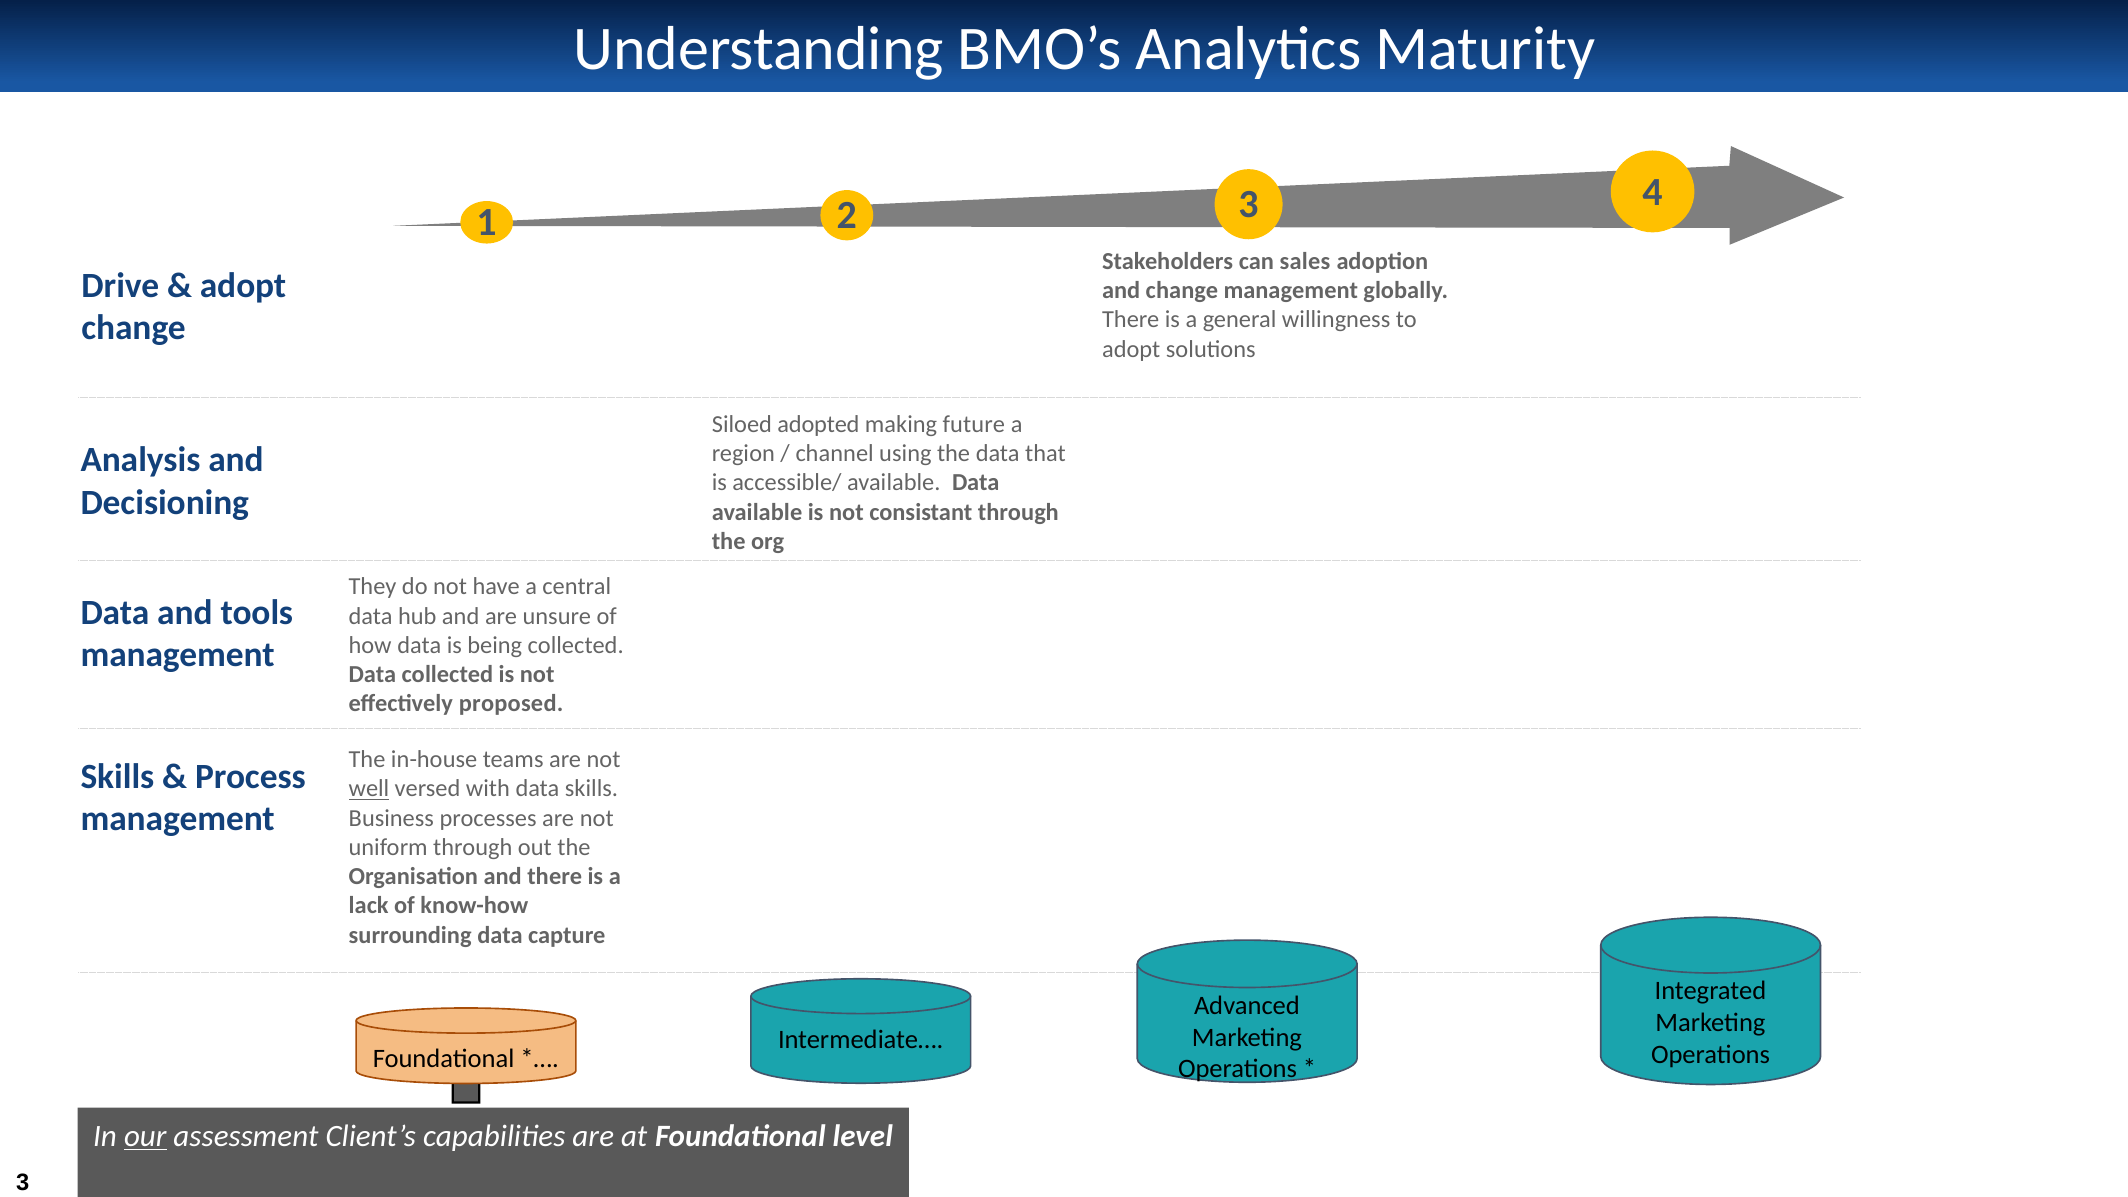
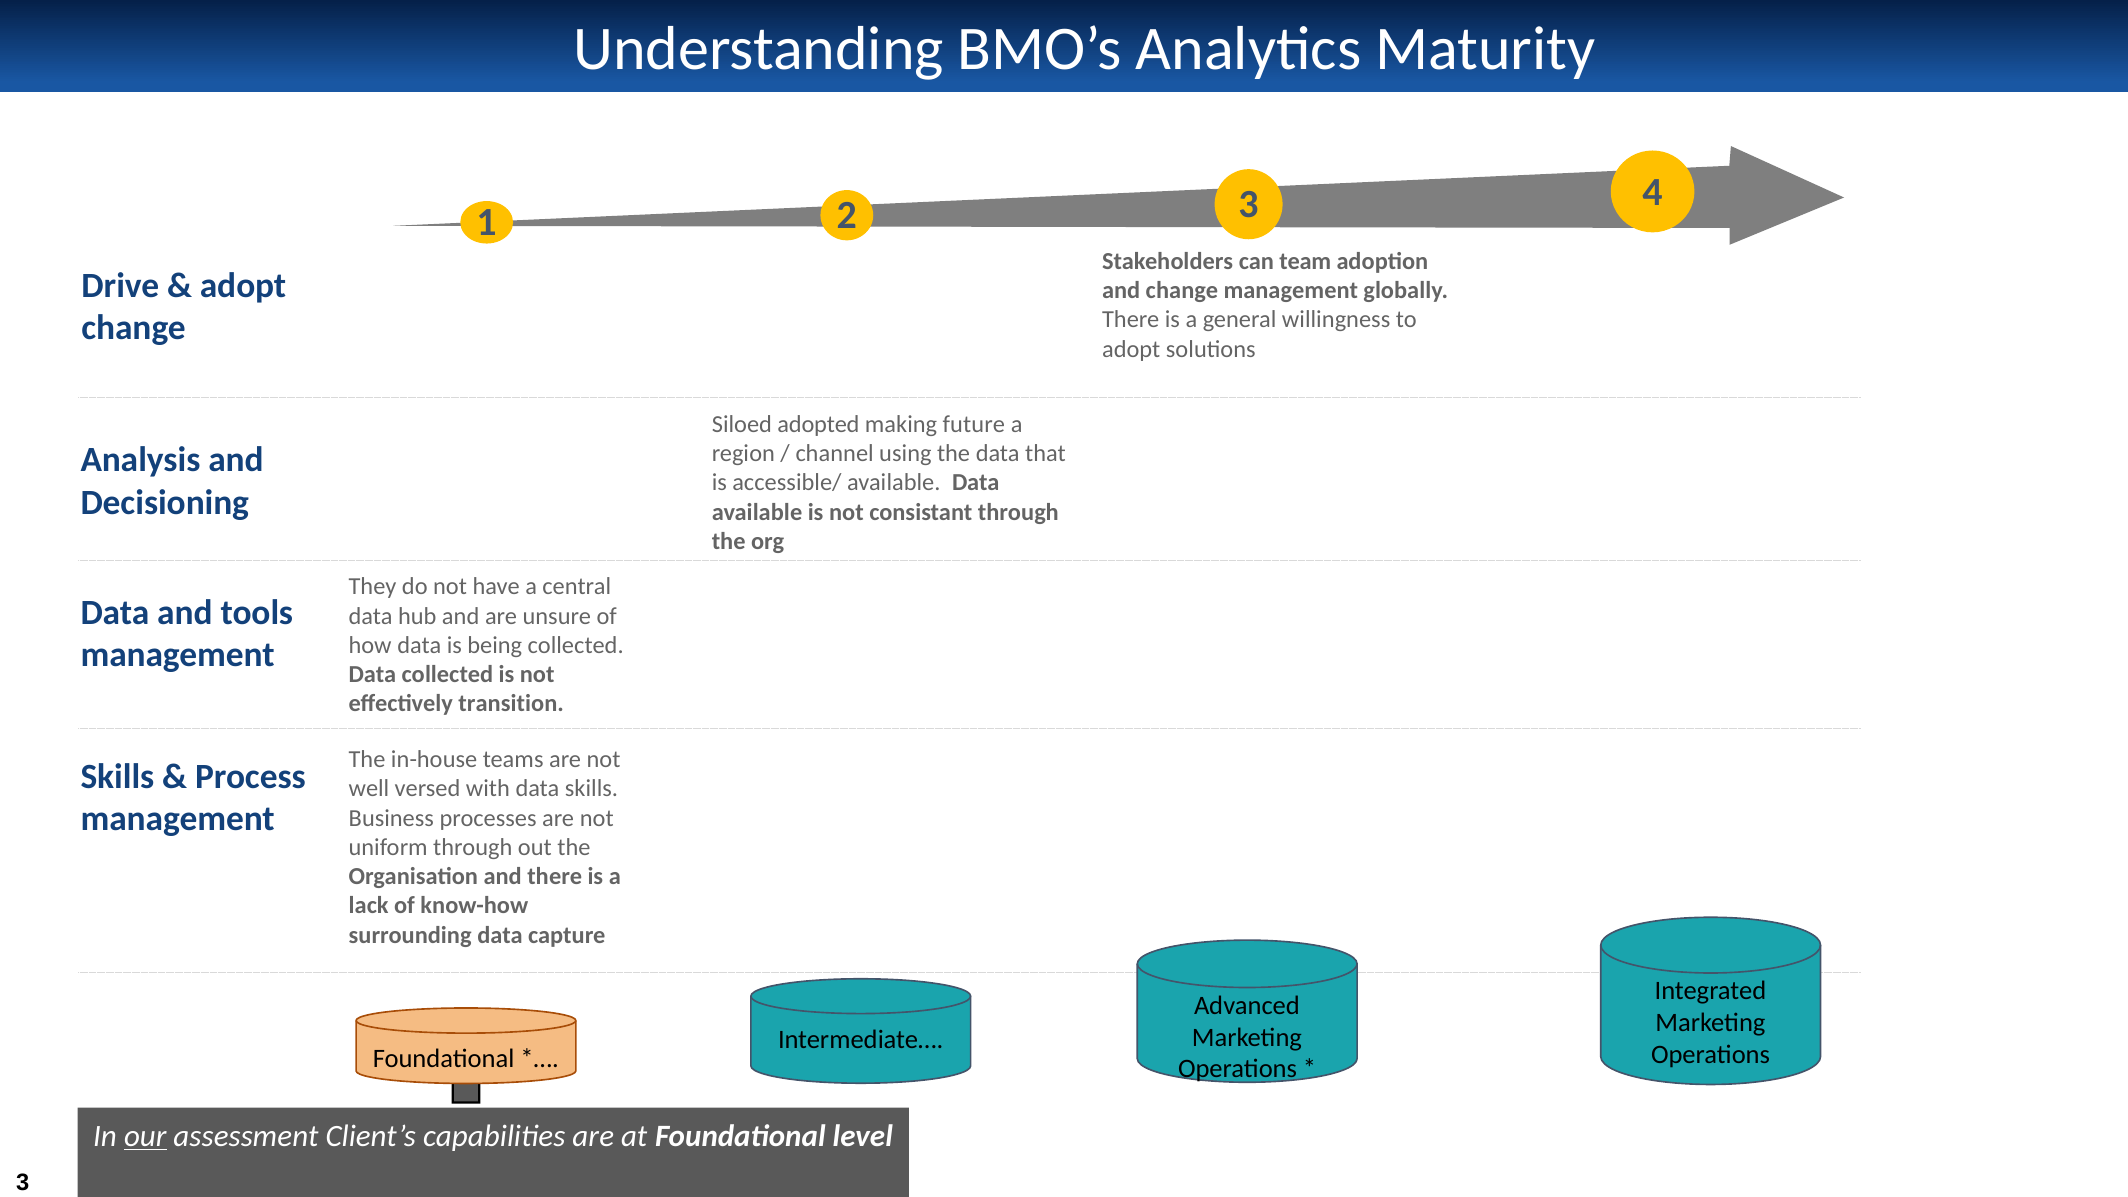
sales: sales -> team
proposed: proposed -> transition
well underline: present -> none
